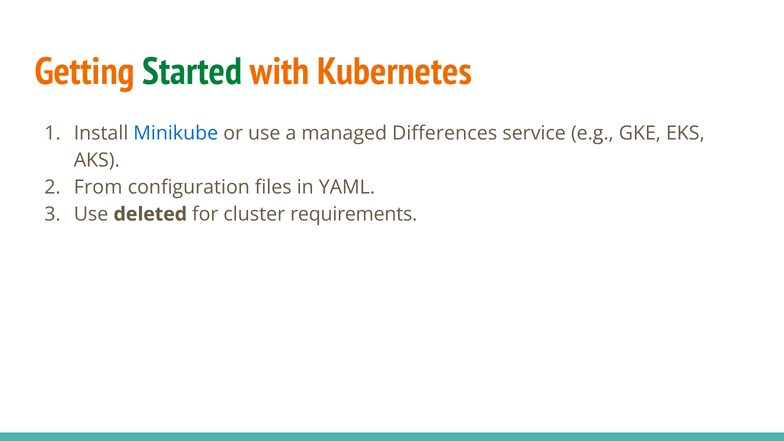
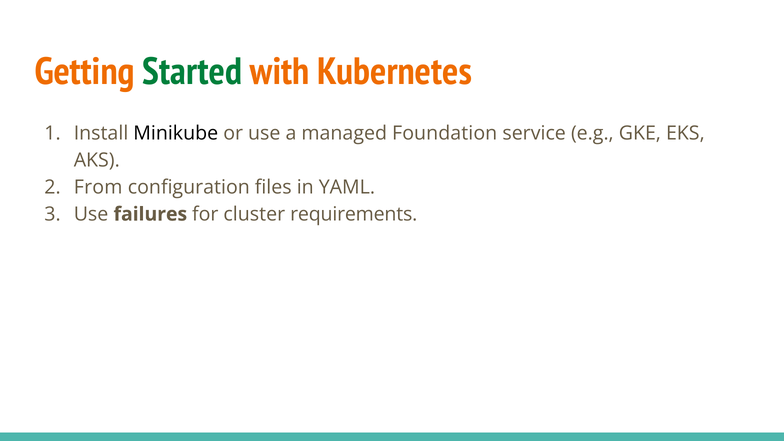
Minikube colour: blue -> black
Differences: Differences -> Foundation
deleted: deleted -> failures
